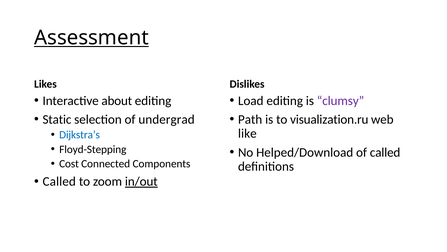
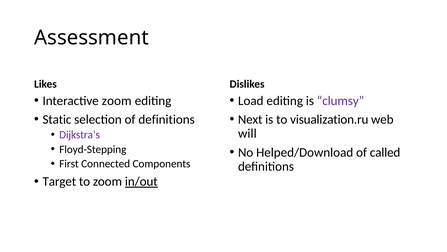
Assessment underline: present -> none
Interactive about: about -> zoom
of undergrad: undergrad -> definitions
Path: Path -> Next
like: like -> will
Dijkstra’s colour: blue -> purple
Cost: Cost -> First
Called at (59, 181): Called -> Target
